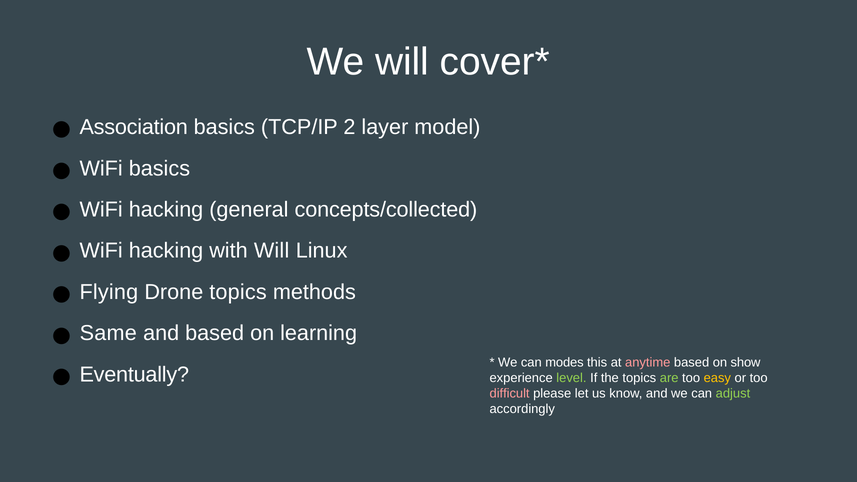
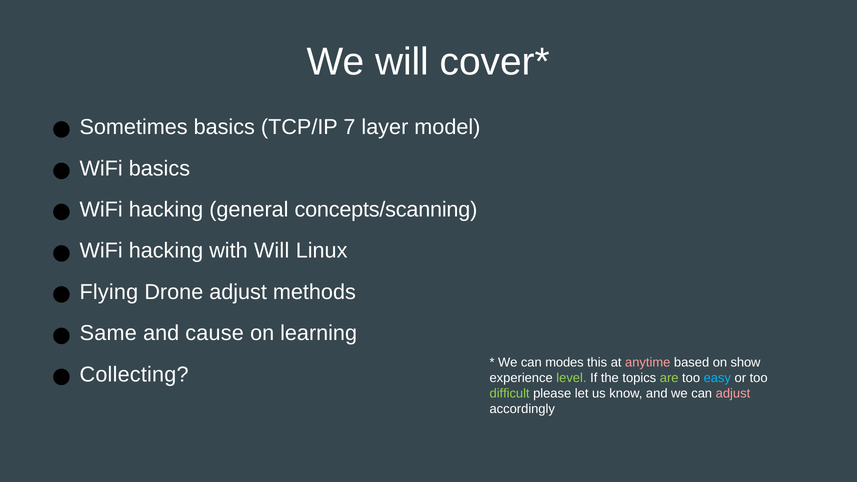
Association: Association -> Sometimes
2: 2 -> 7
concepts/collected: concepts/collected -> concepts/scanning
Drone topics: topics -> adjust
and based: based -> cause
Eventually: Eventually -> Collecting
easy colour: yellow -> light blue
difficult colour: pink -> light green
adjust at (733, 393) colour: light green -> pink
